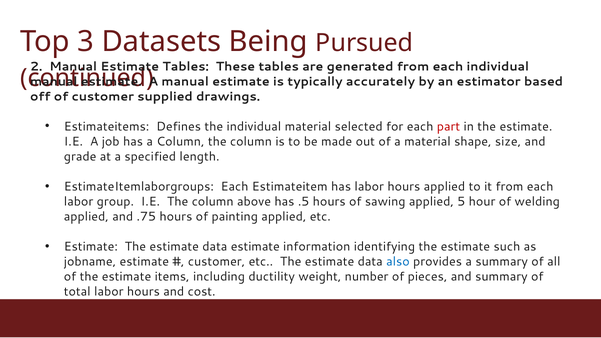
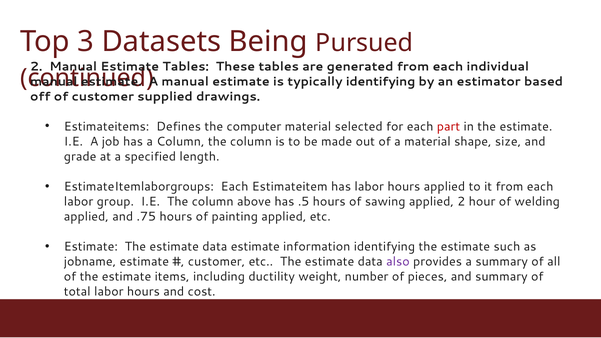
typically accurately: accurately -> identifying
the individual: individual -> computer
applied 5: 5 -> 2
also colour: blue -> purple
